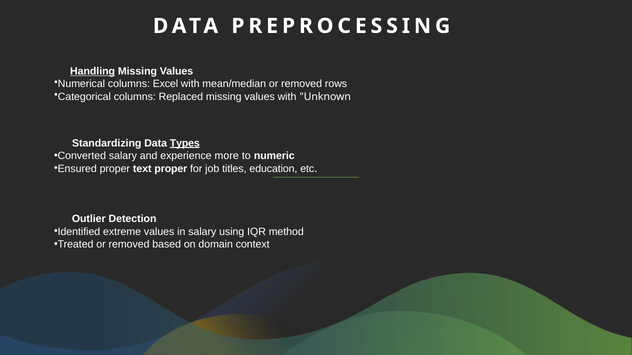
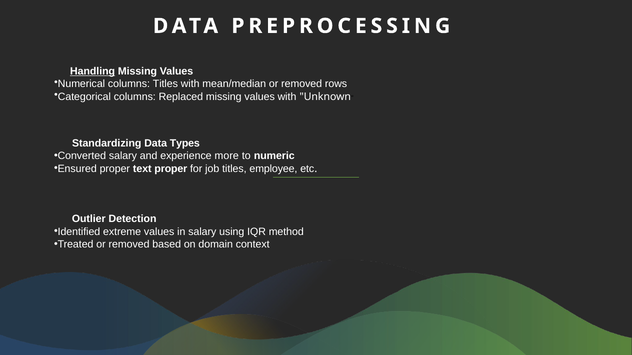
columns Excel: Excel -> Titles
Types underline: present -> none
education: education -> employee
